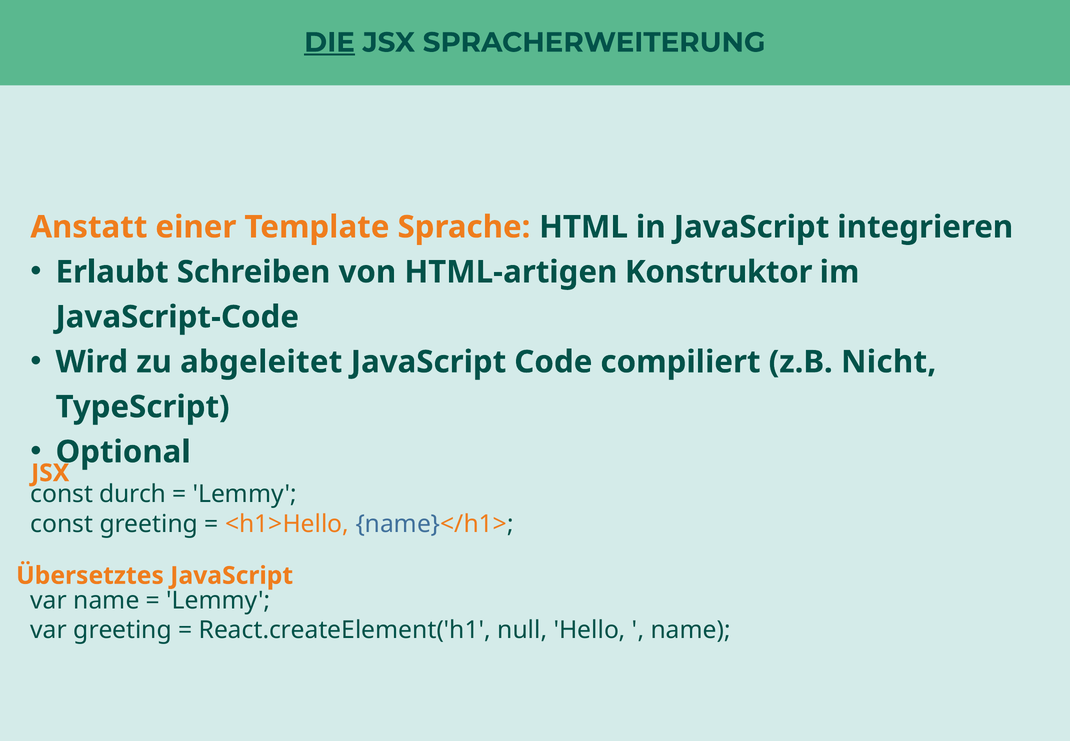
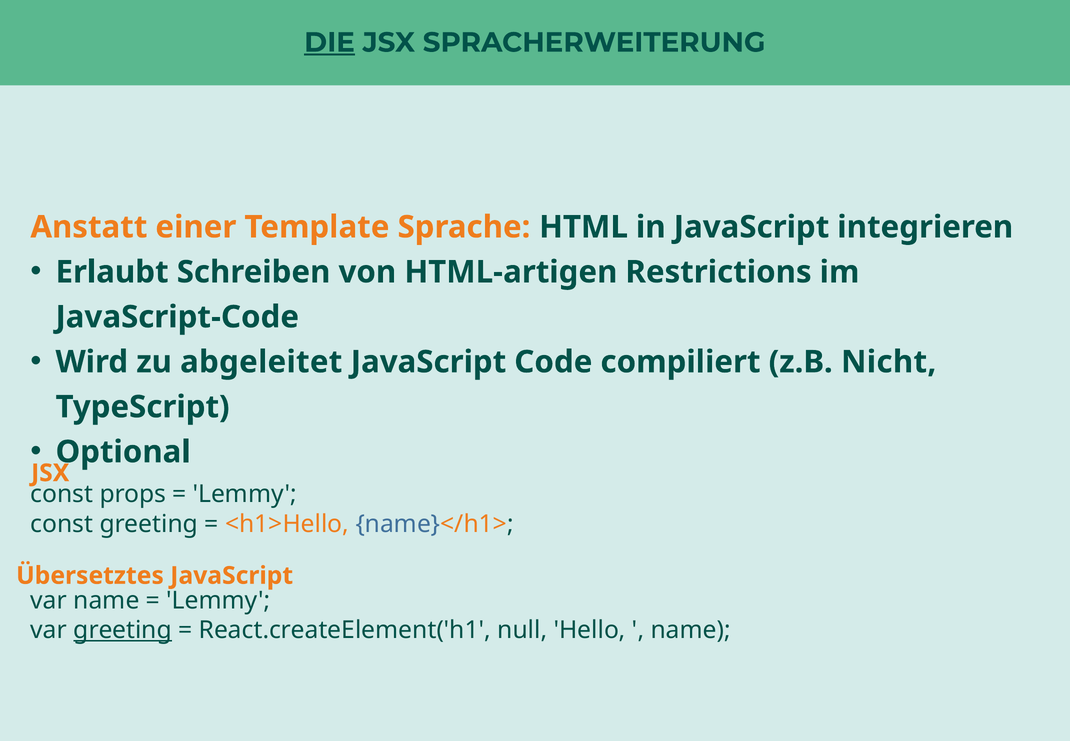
Konstruktor: Konstruktor -> Restrictions
durch: durch -> props
greeting at (123, 630) underline: none -> present
